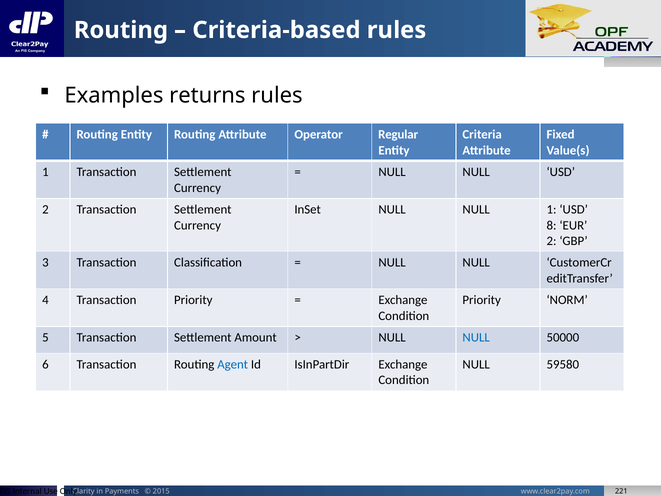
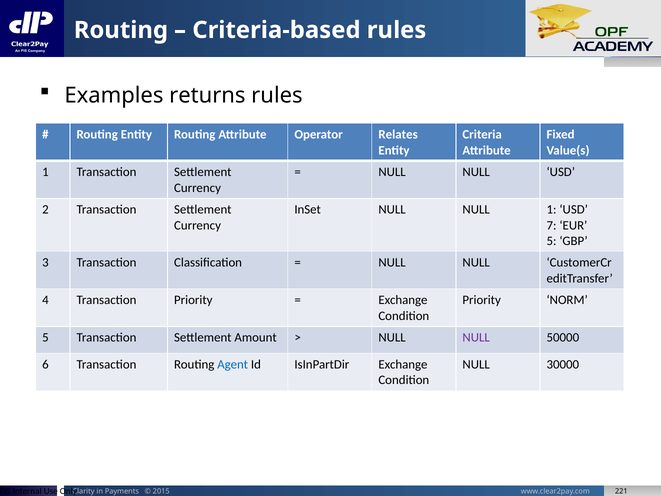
Regular: Regular -> Relates
8: 8 -> 7
2 at (552, 241): 2 -> 5
NULL at (476, 338) colour: blue -> purple
59580: 59580 -> 30000
